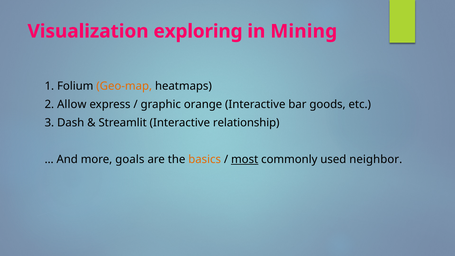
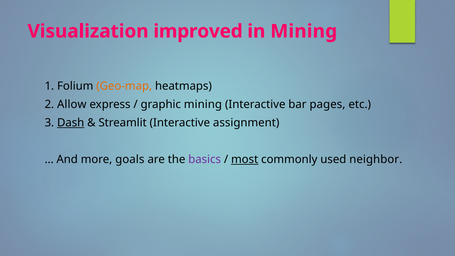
exploring: exploring -> improved
graphic orange: orange -> mining
goods: goods -> pages
Dash underline: none -> present
relationship: relationship -> assignment
basics colour: orange -> purple
